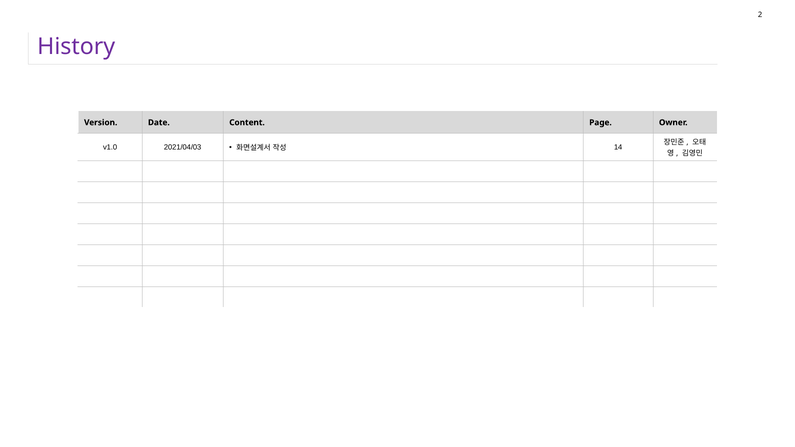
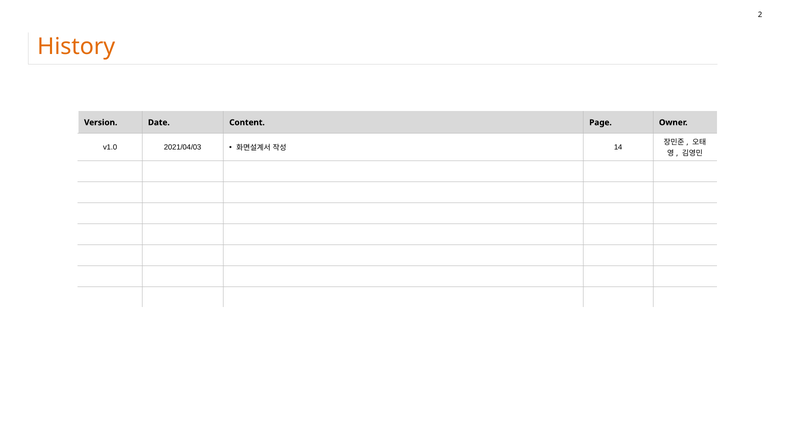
History colour: purple -> orange
